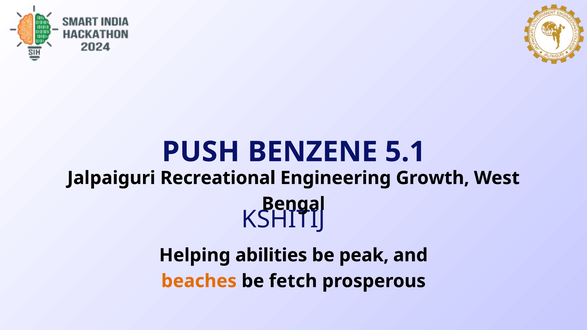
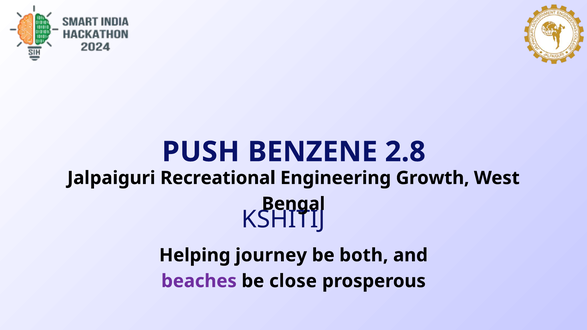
5.1: 5.1 -> 2.8
abilities: abilities -> journey
peak: peak -> both
beaches colour: orange -> purple
fetch: fetch -> close
